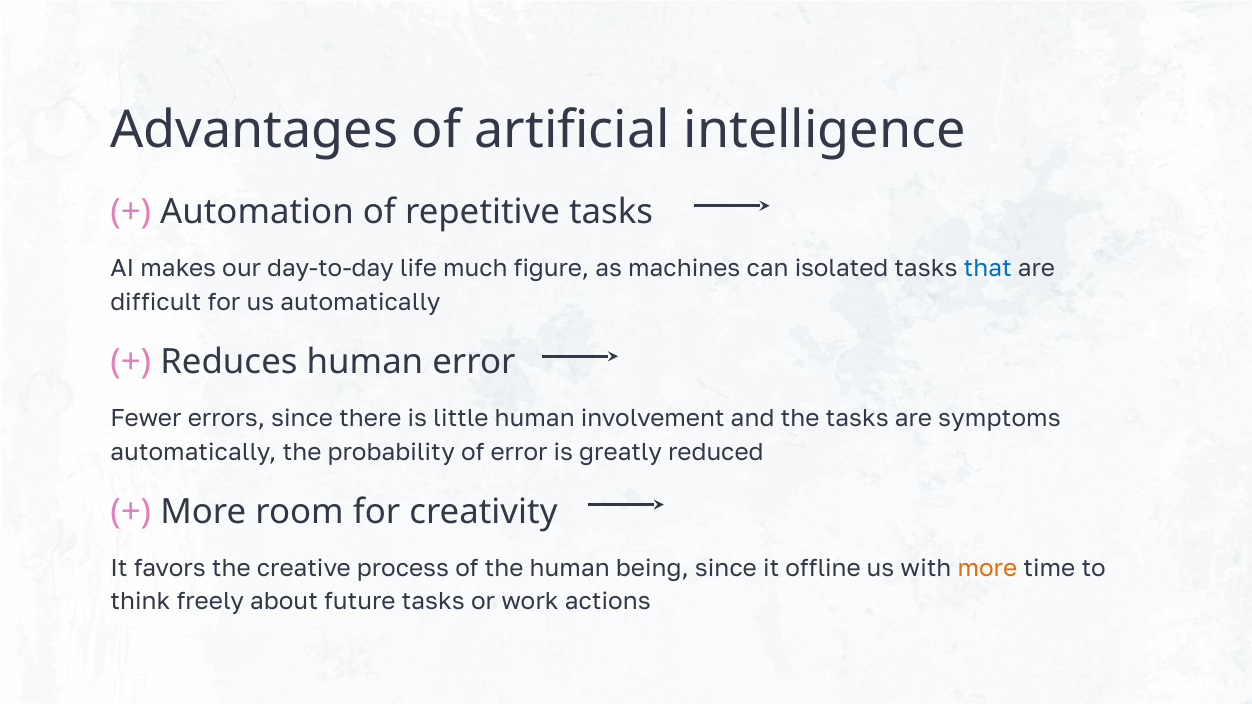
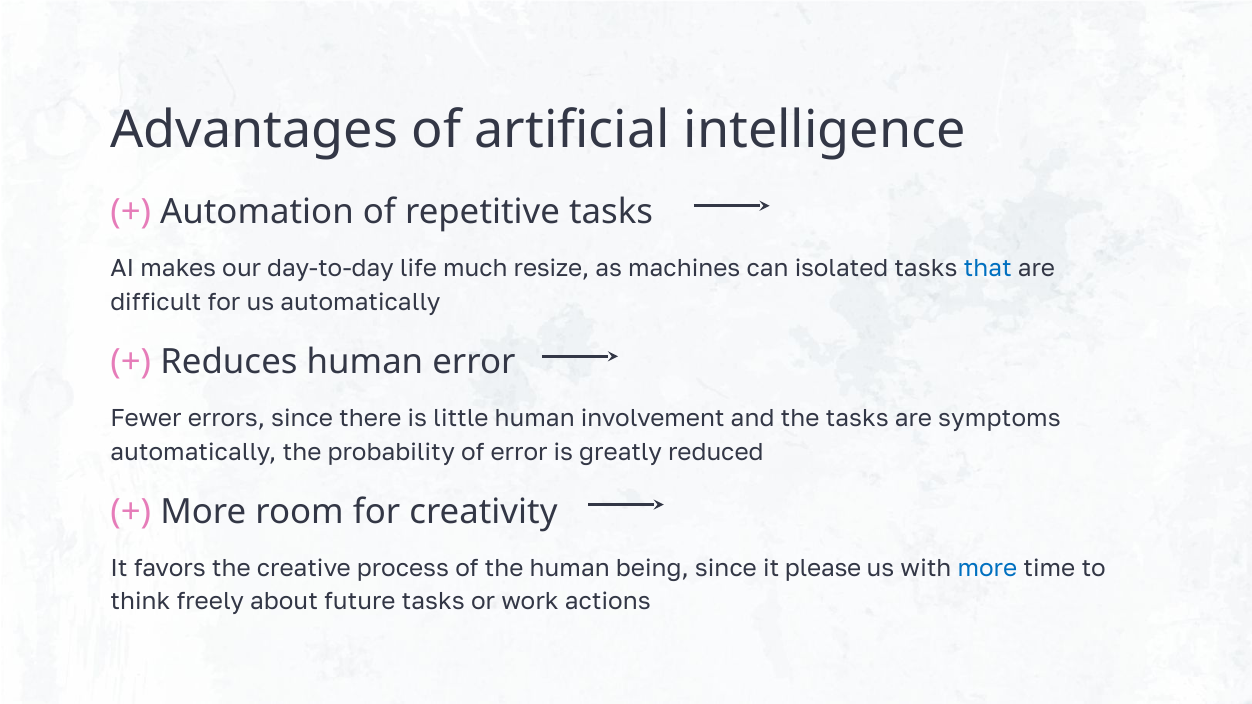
figure: figure -> resize
offline: offline -> please
more at (987, 569) colour: orange -> blue
